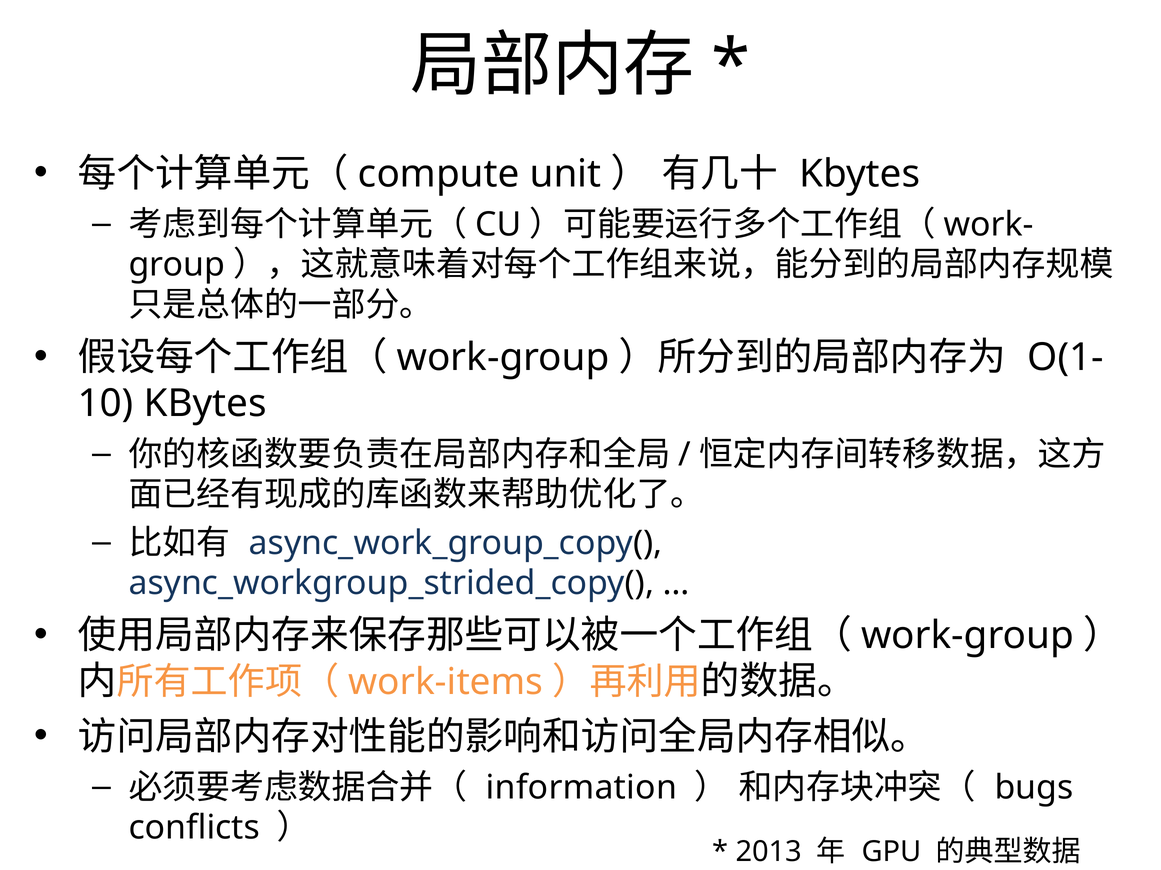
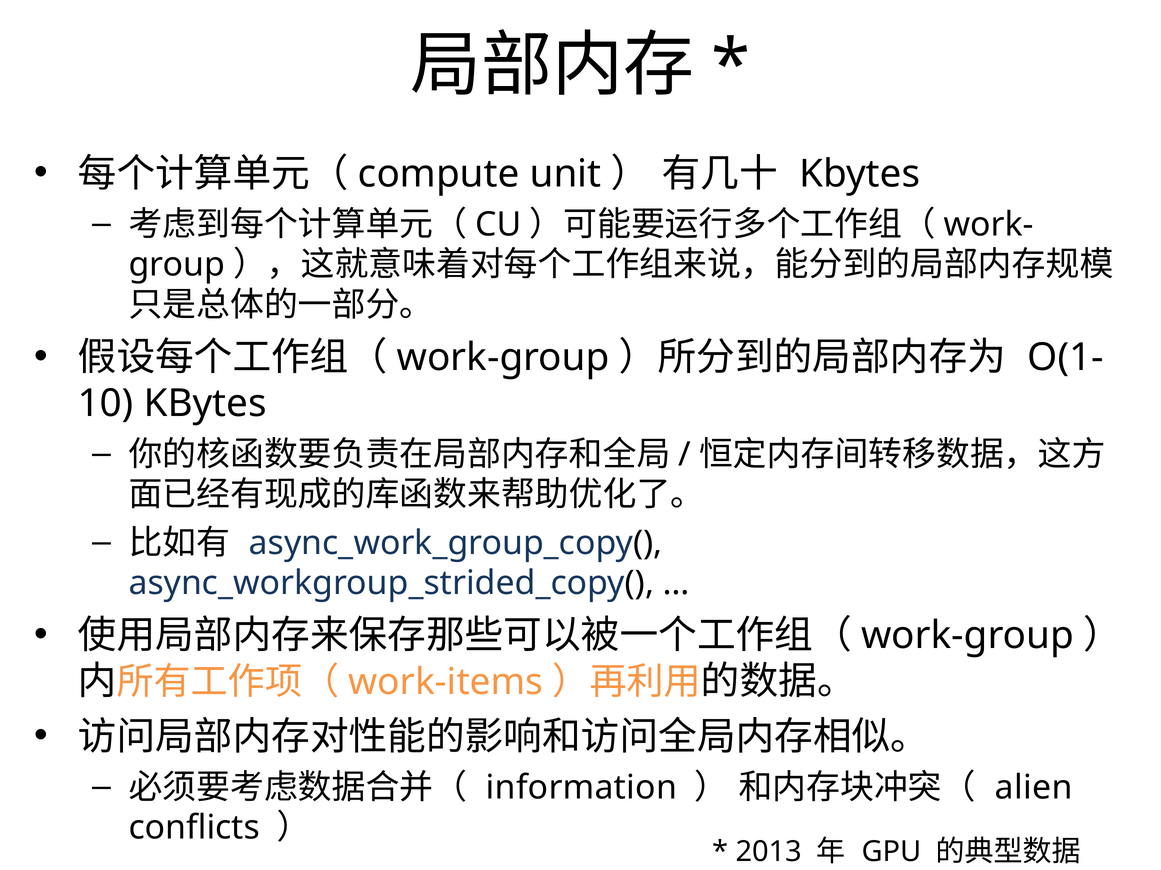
bugs: bugs -> alien
